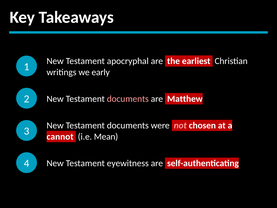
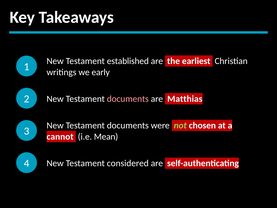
apocryphal: apocryphal -> established
Matthew: Matthew -> Matthias
not colour: pink -> light green
eyewitness: eyewitness -> considered
